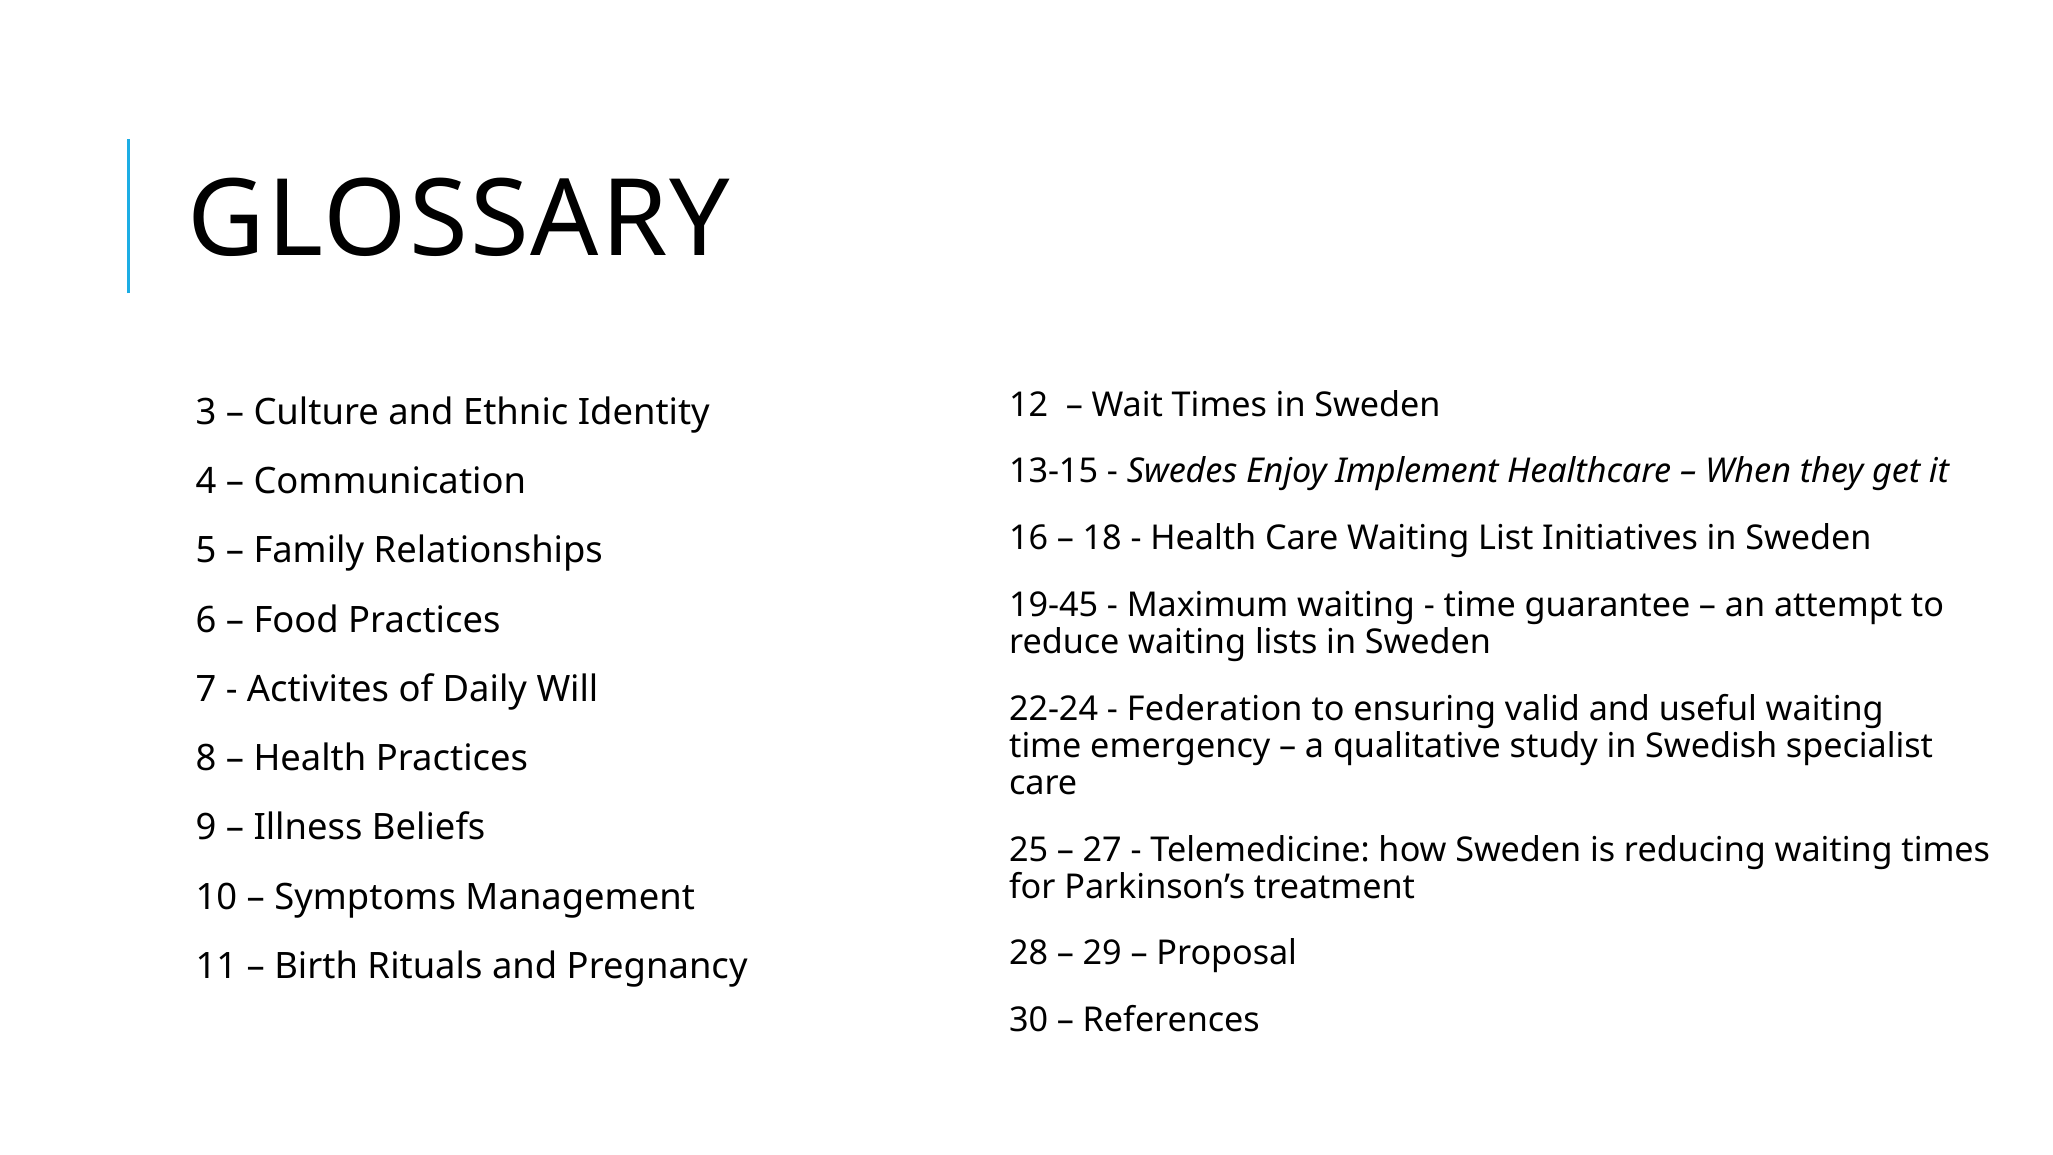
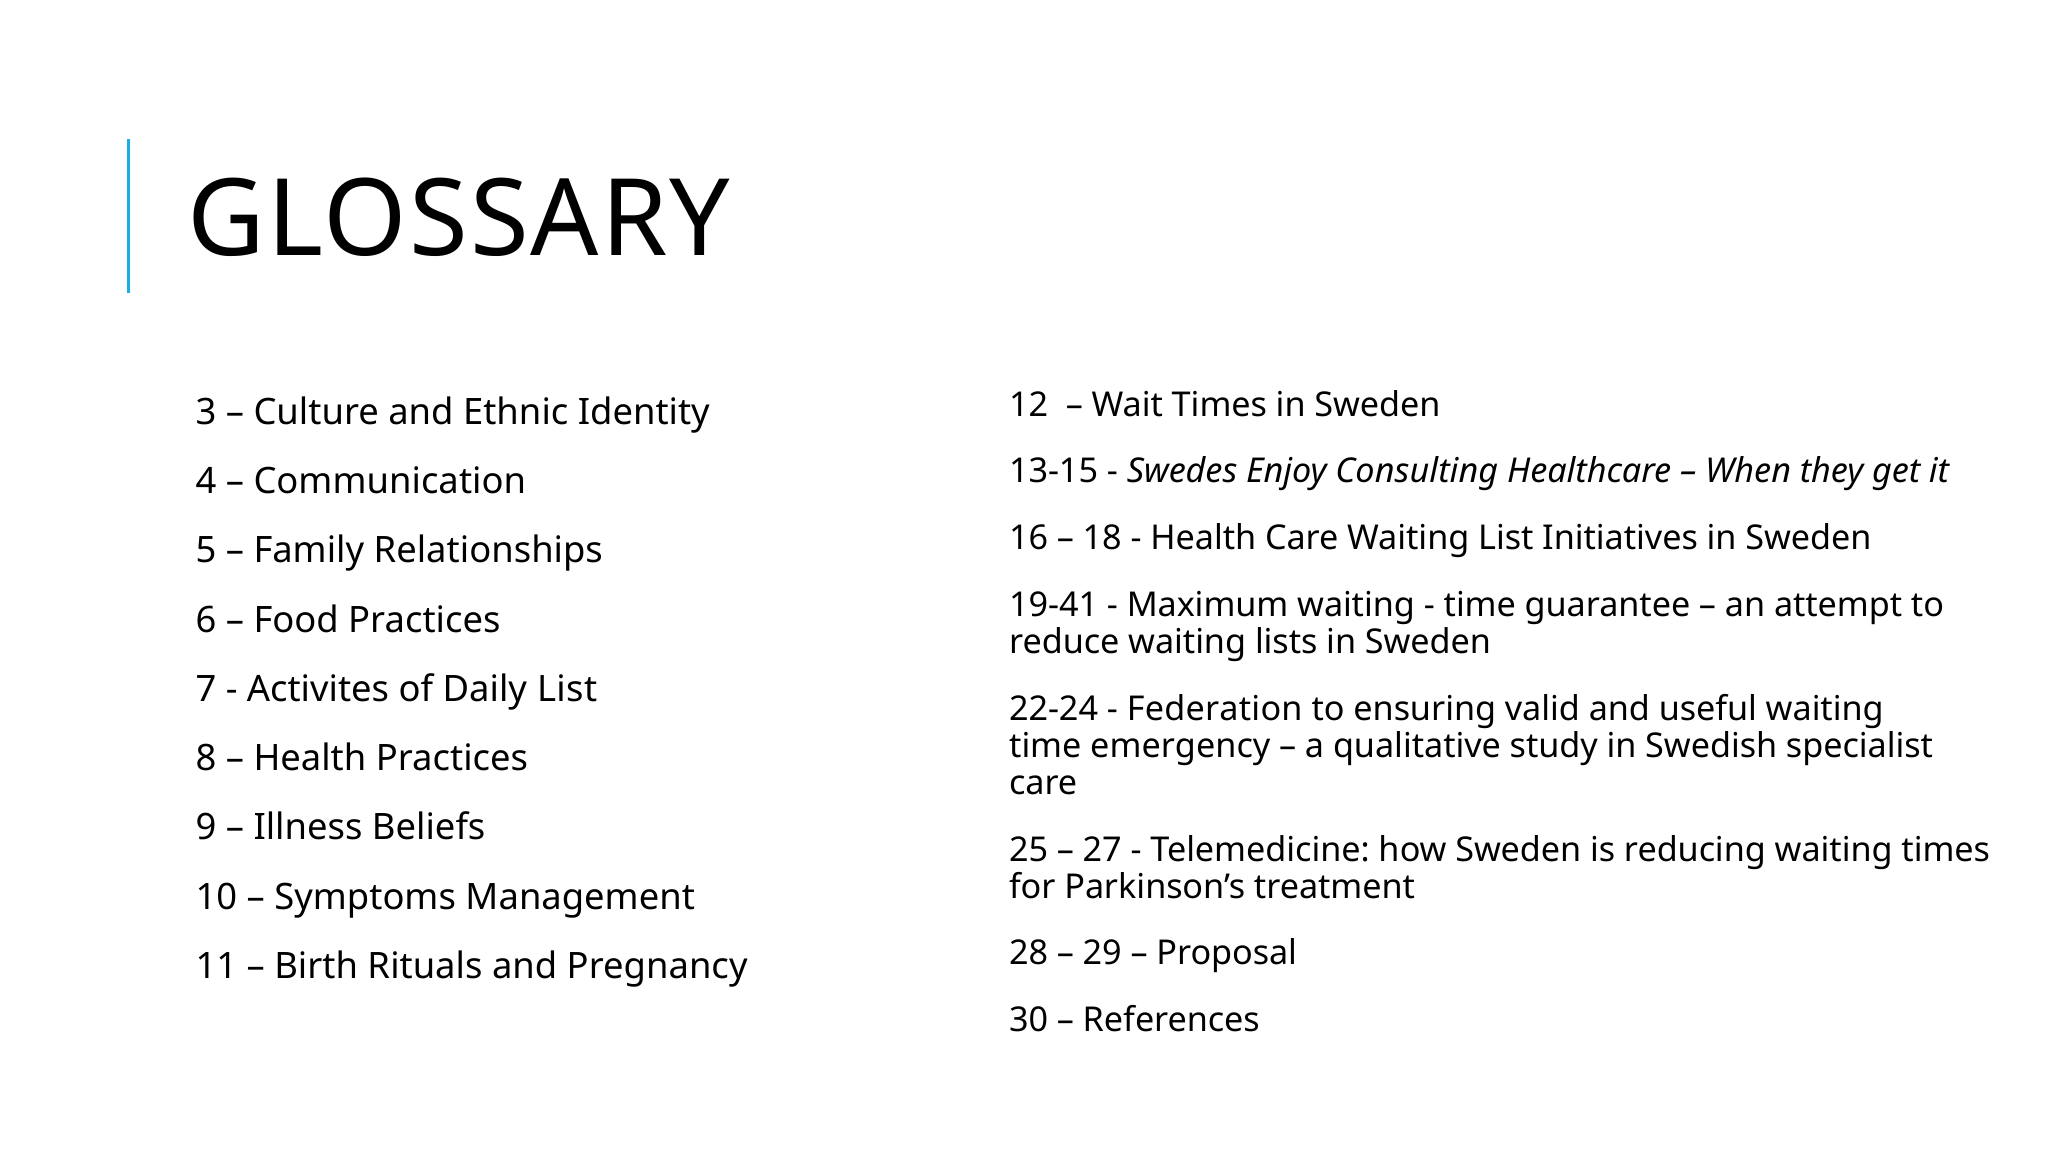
Implement: Implement -> Consulting
19-45: 19-45 -> 19-41
Daily Will: Will -> List
